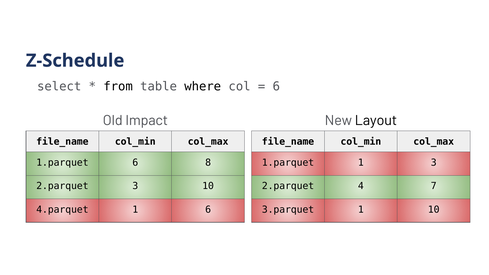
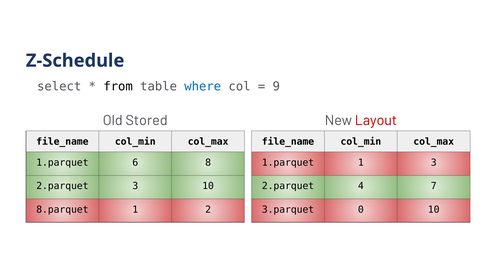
where colour: black -> blue
6 at (276, 87): 6 -> 9
Impact: Impact -> Stored
Layout colour: black -> red
4.parquet: 4.parquet -> 8.parquet
1 6: 6 -> 2
3.parquet 1: 1 -> 0
